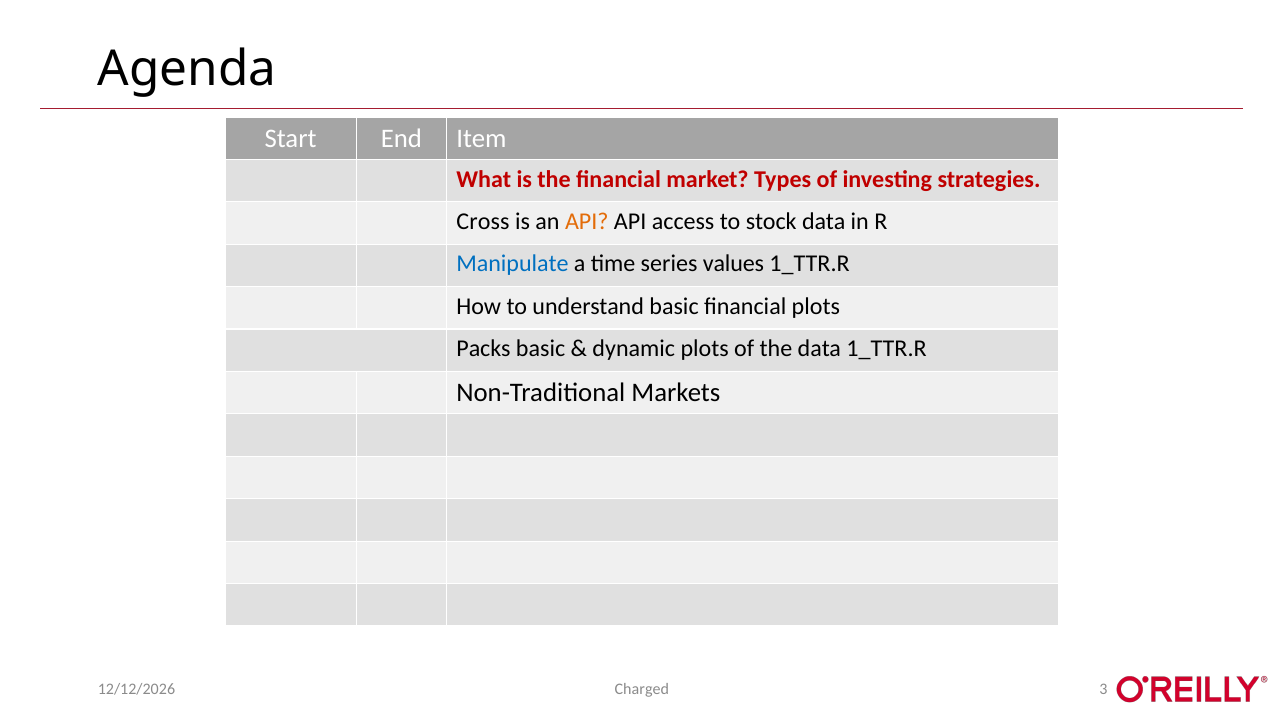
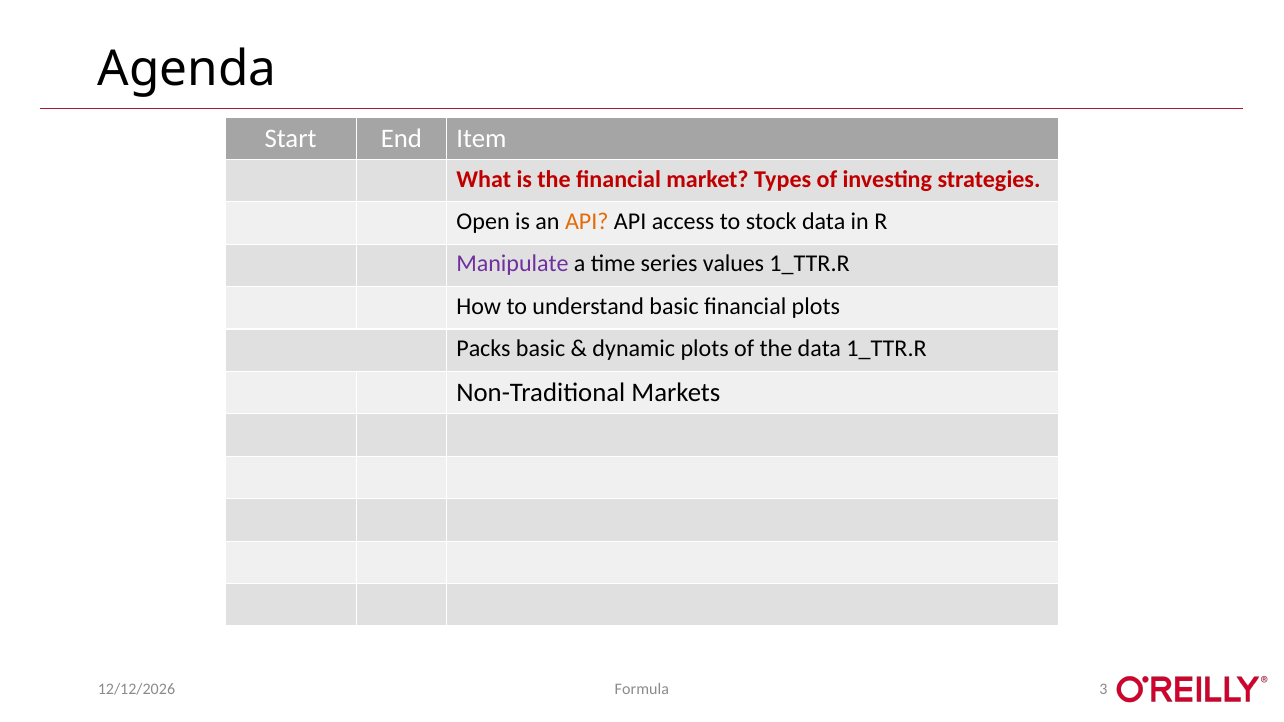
Cross: Cross -> Open
Manipulate colour: blue -> purple
Charged: Charged -> Formula
